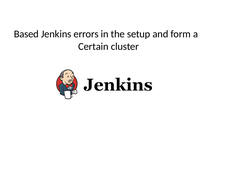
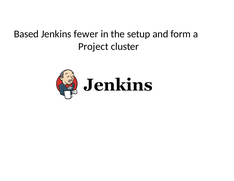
errors: errors -> fewer
Certain: Certain -> Project
